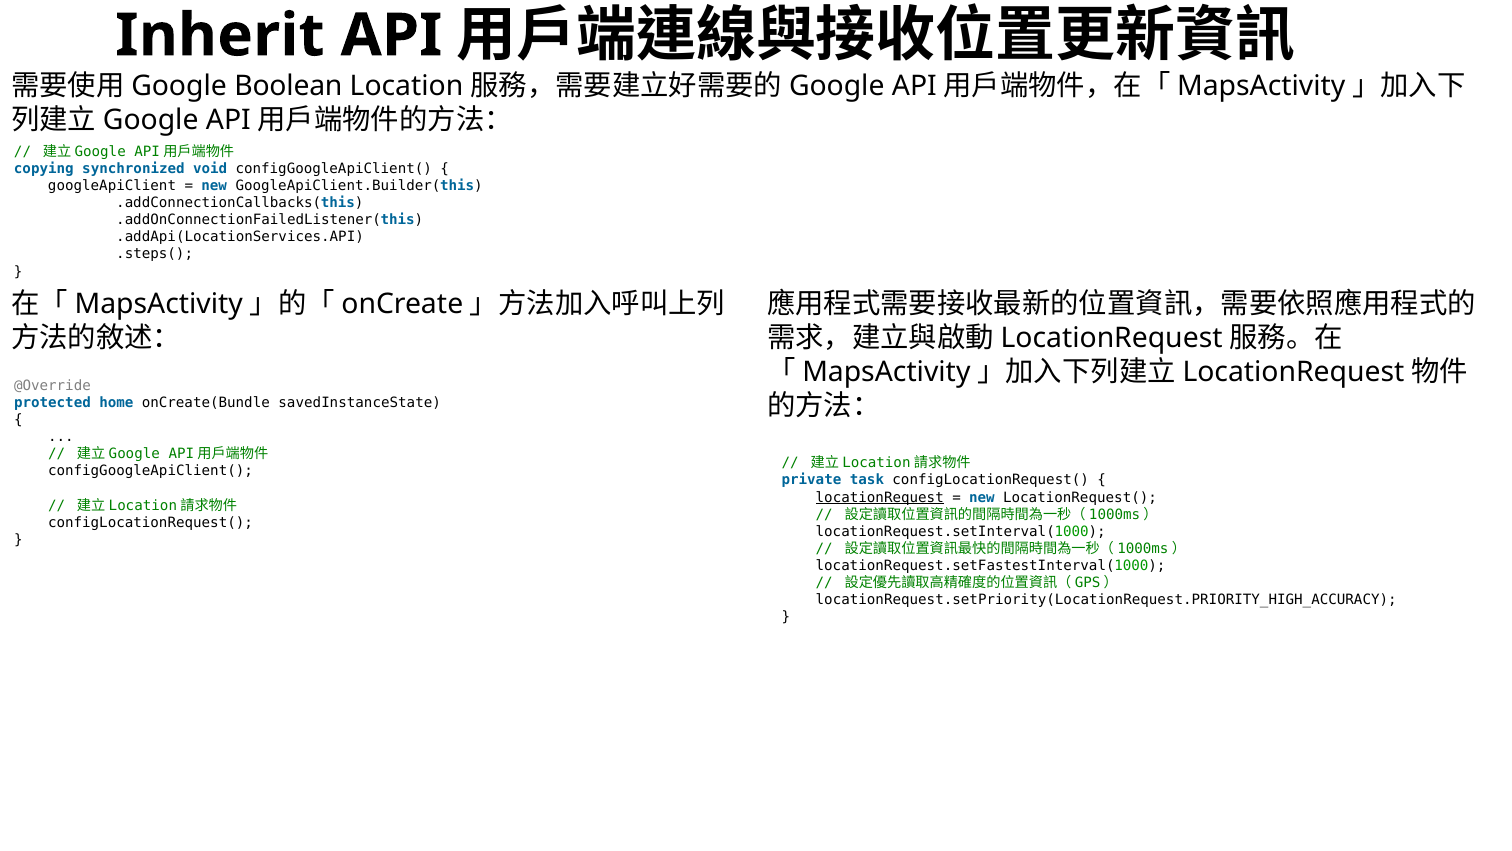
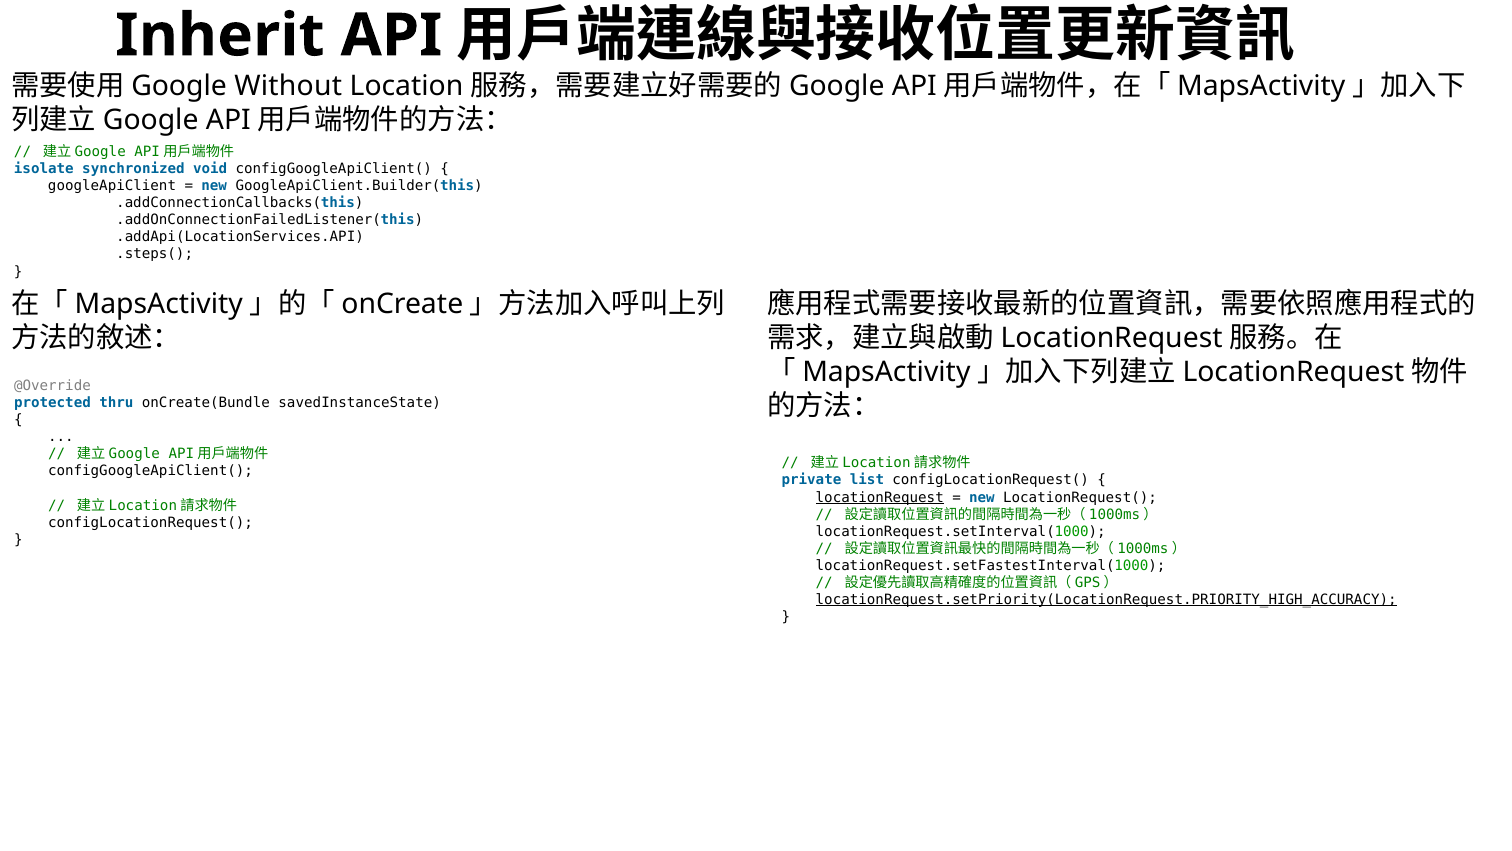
Boolean: Boolean -> Without
copying: copying -> isolate
home: home -> thru
task: task -> list
locationRequest.setPriority(LocationRequest.PRIORITY_HIGH_ACCURACY underline: none -> present
